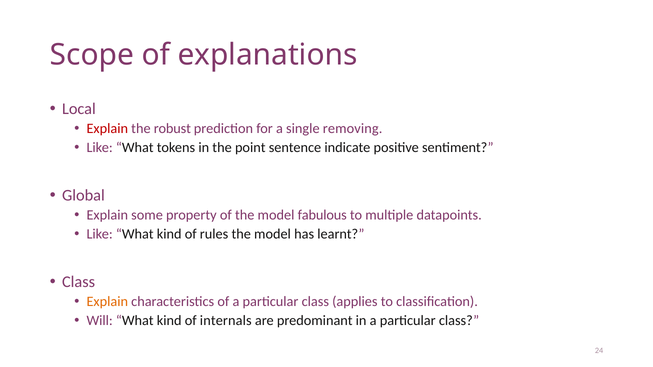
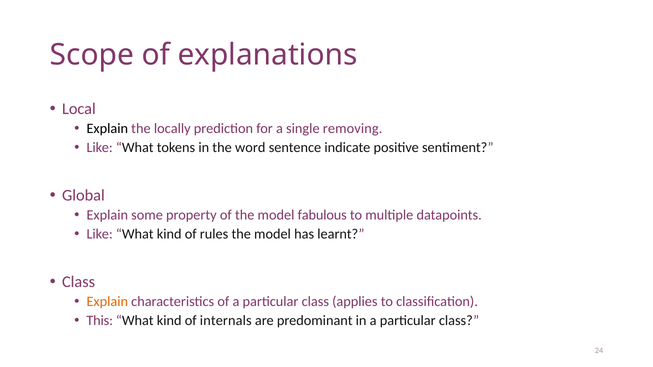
Explain at (107, 129) colour: red -> black
robust: robust -> locally
point: point -> word
Will: Will -> This
